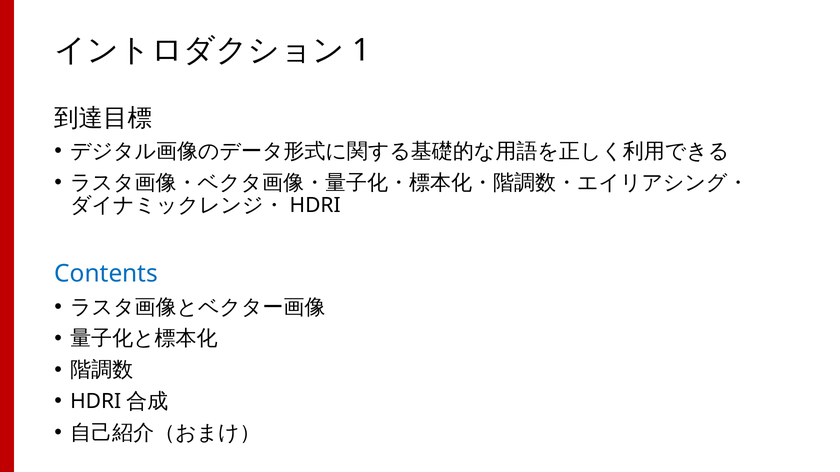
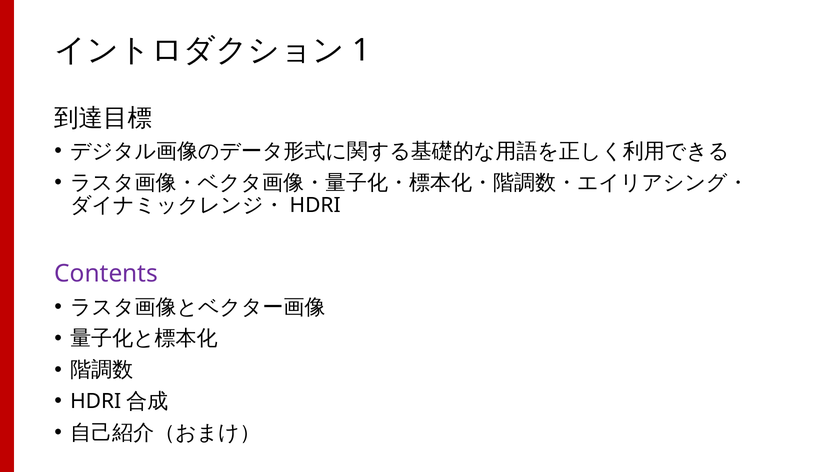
Contents colour: blue -> purple
